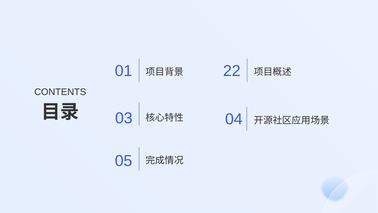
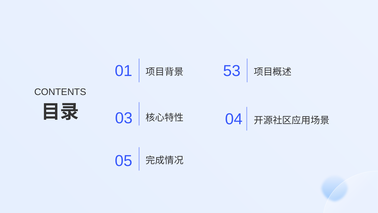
22: 22 -> 53
